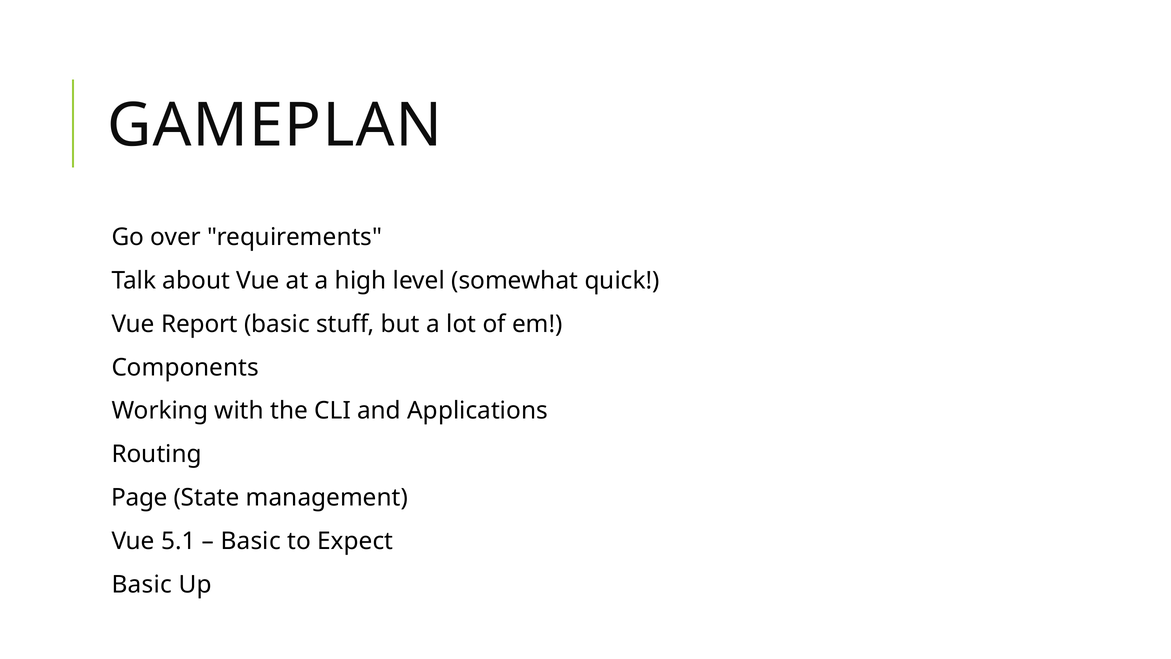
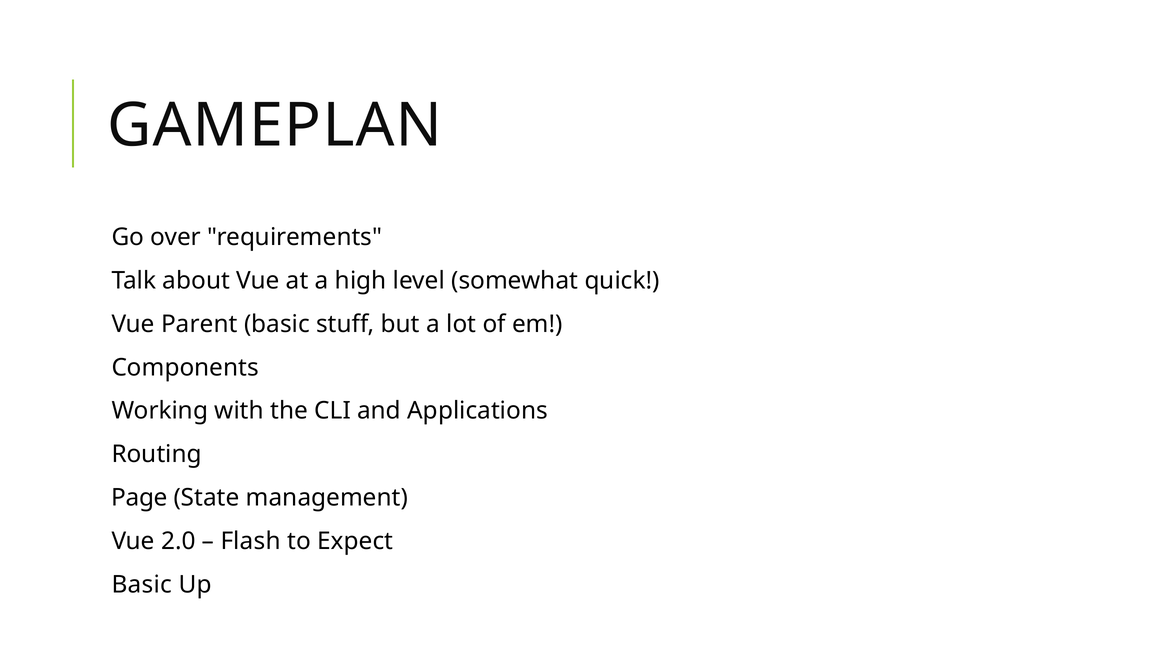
Report: Report -> Parent
5.1: 5.1 -> 2.0
Basic at (251, 541): Basic -> Flash
